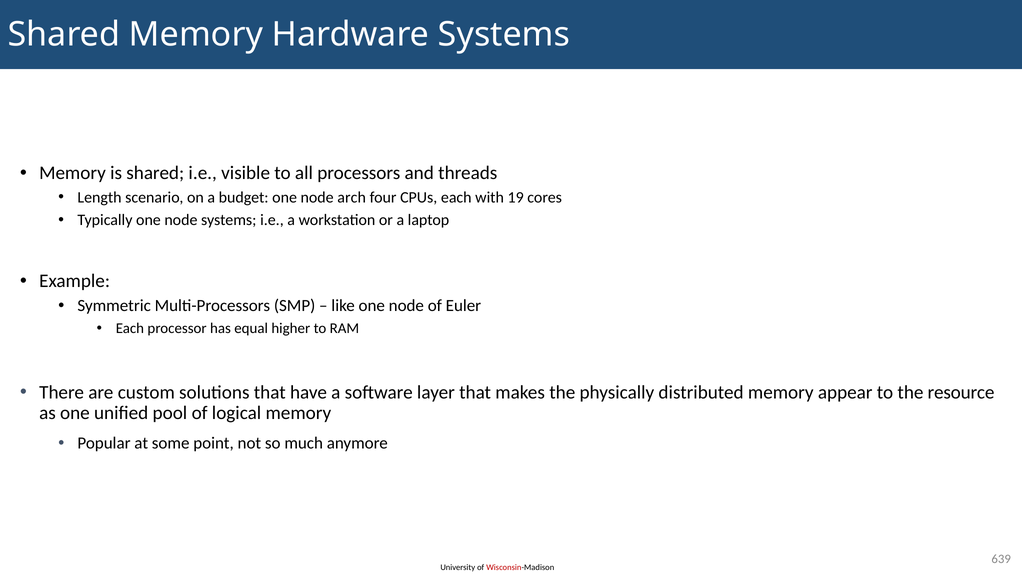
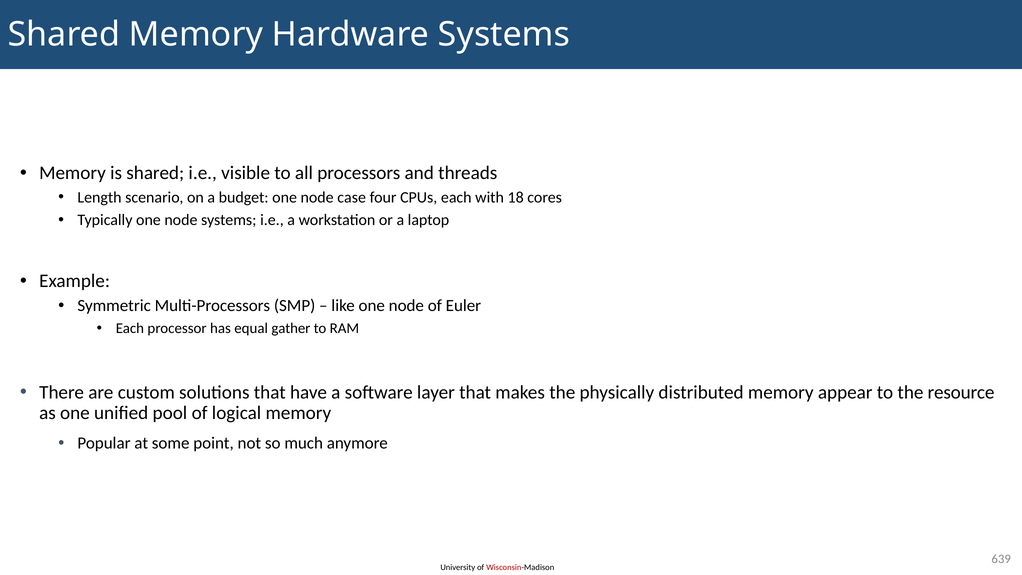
arch: arch -> case
19: 19 -> 18
higher: higher -> gather
